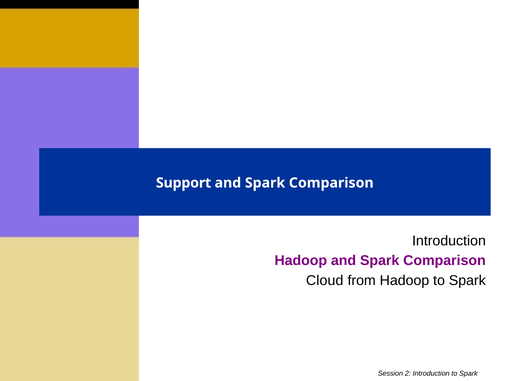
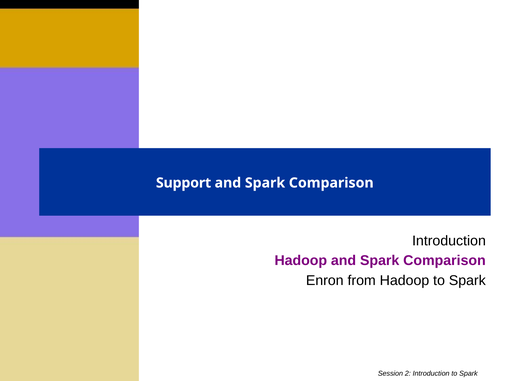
Cloud: Cloud -> Enron
